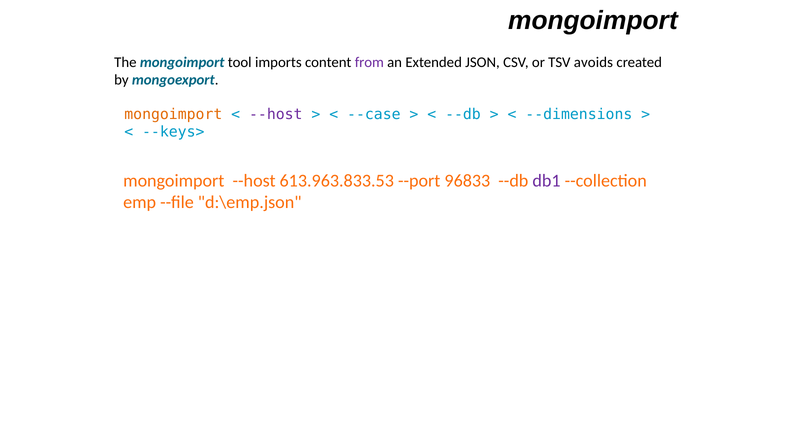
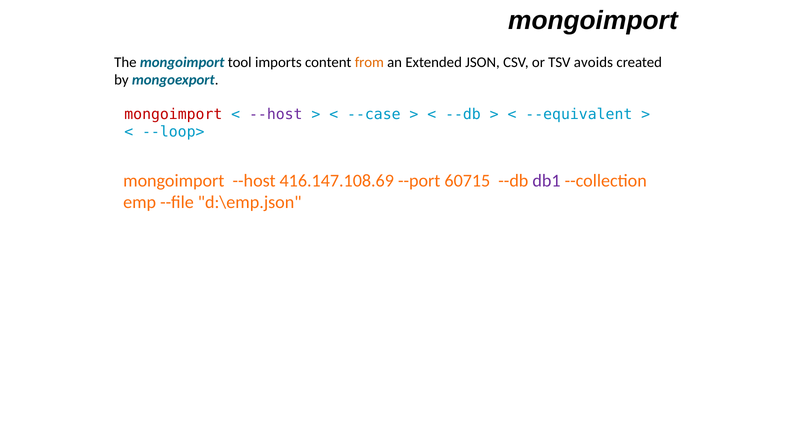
from colour: purple -> orange
mongoimport at (173, 114) colour: orange -> red
--dimensions: --dimensions -> --equivalent
--keys>: --keys> -> --loop>
613.963.833.53: 613.963.833.53 -> 416.147.108.69
96833: 96833 -> 60715
